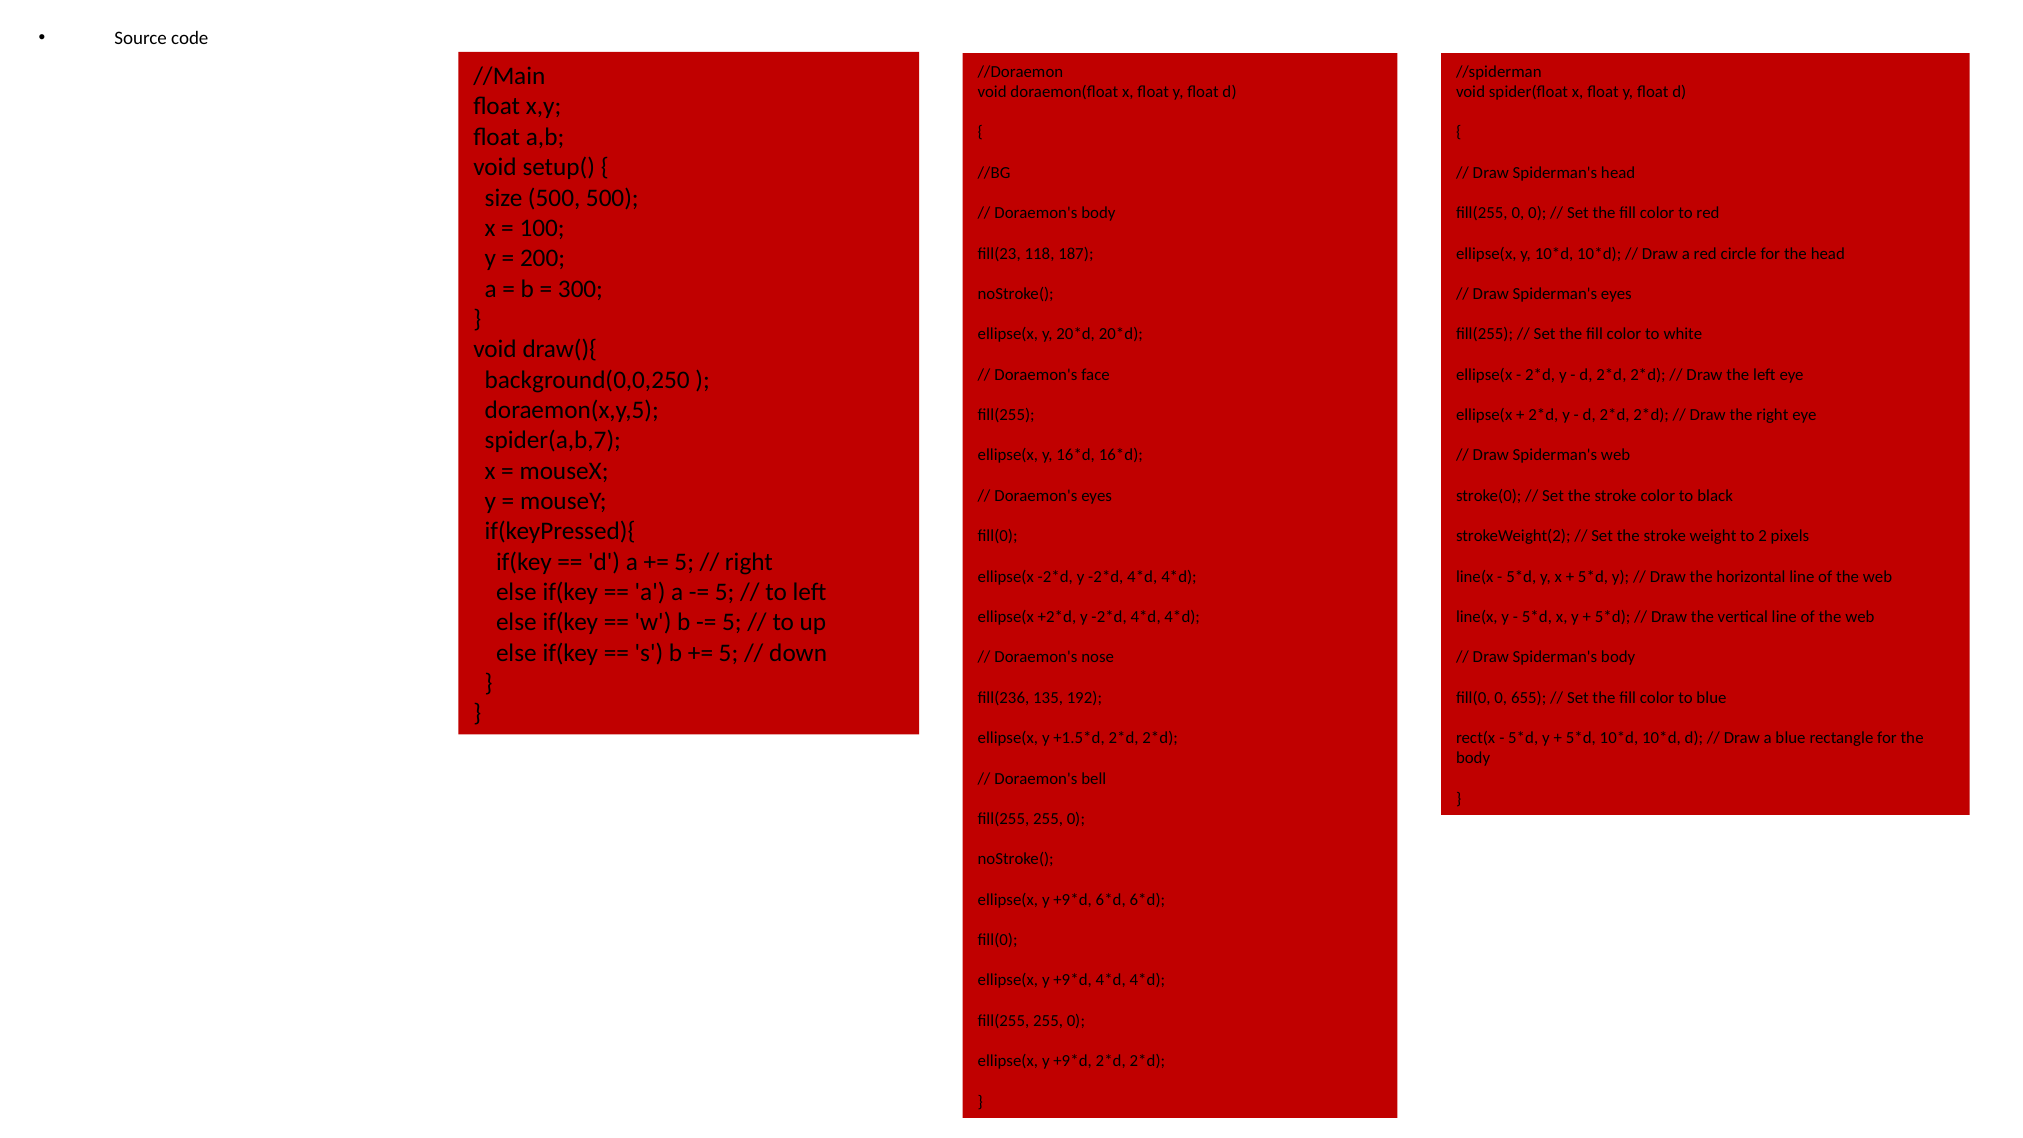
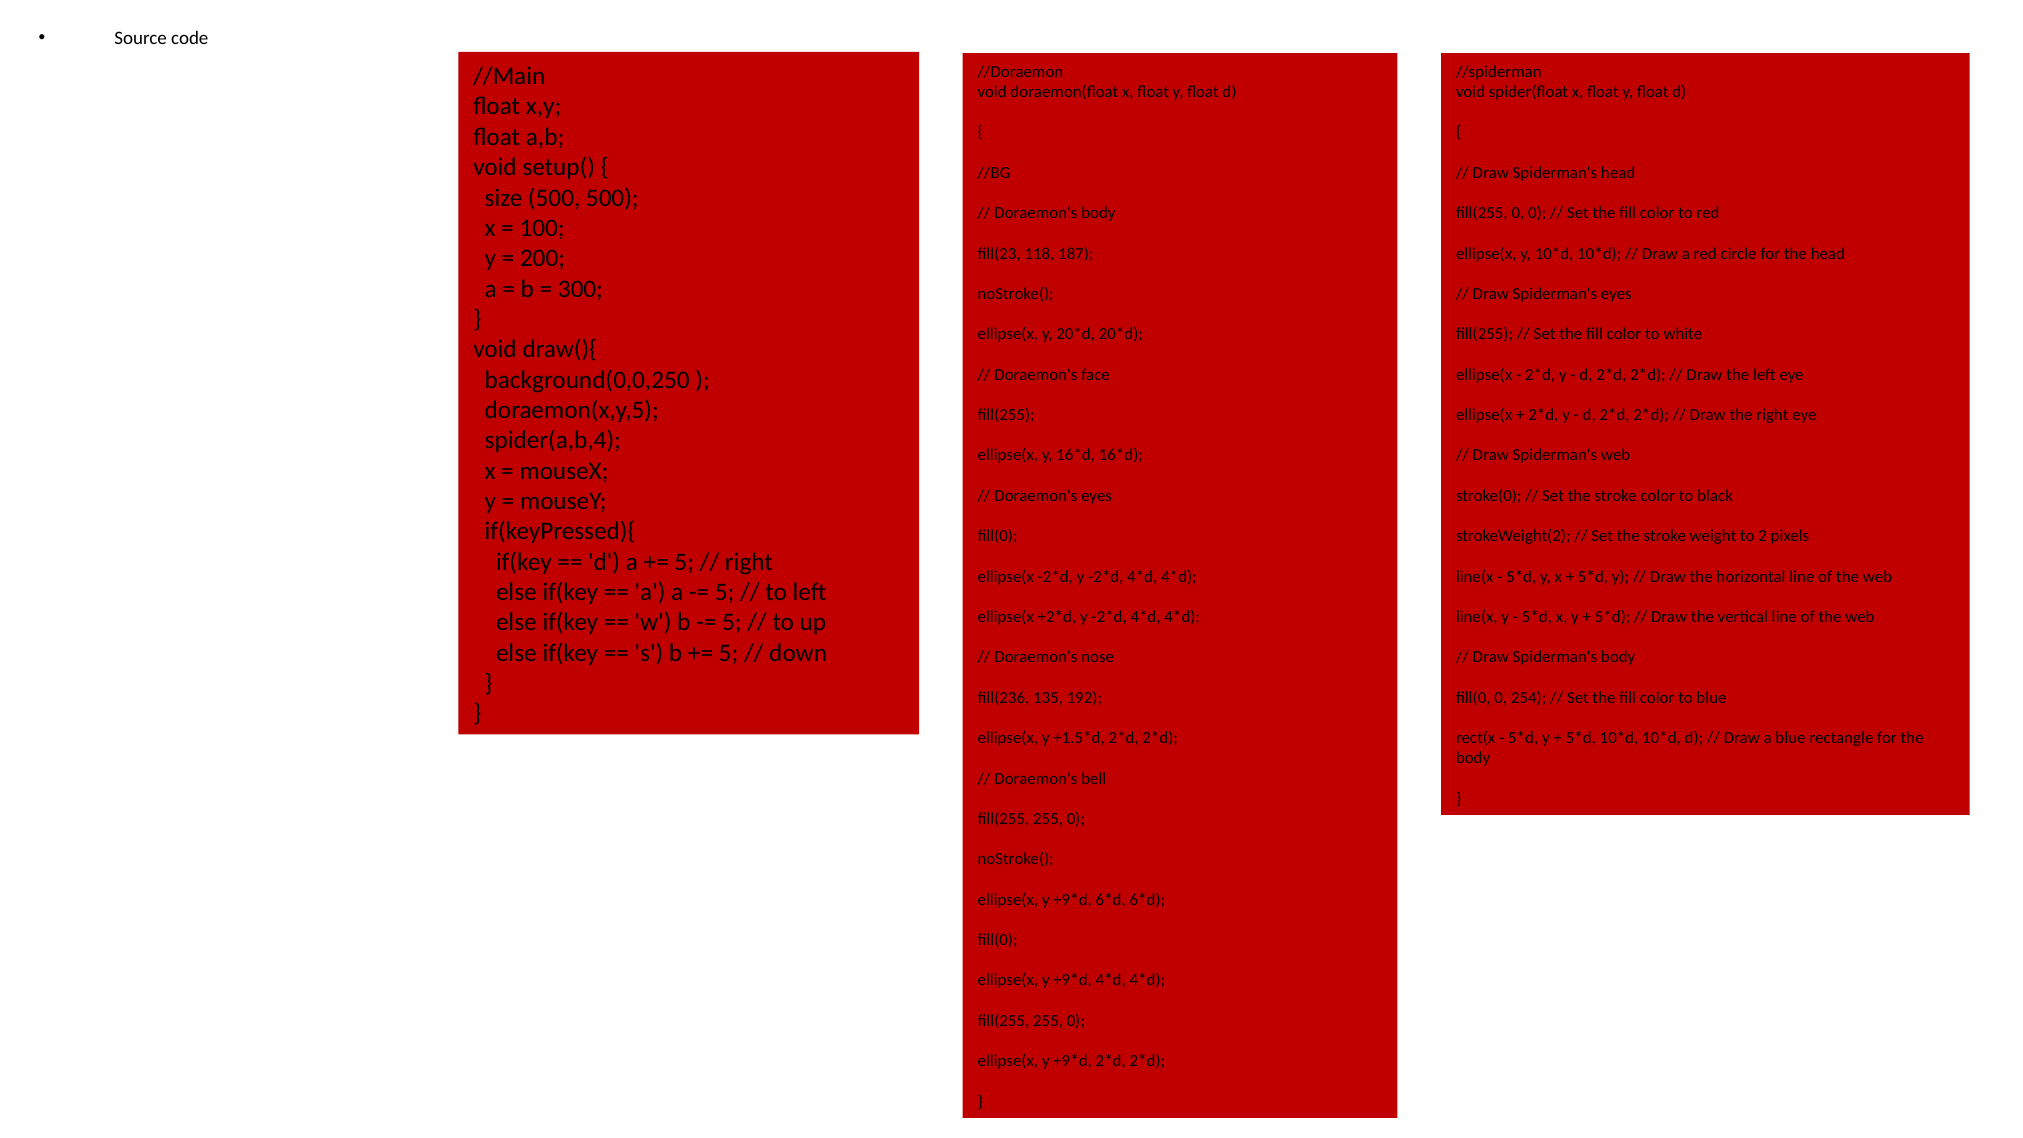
spider(a,b,7: spider(a,b,7 -> spider(a,b,4
655: 655 -> 254
